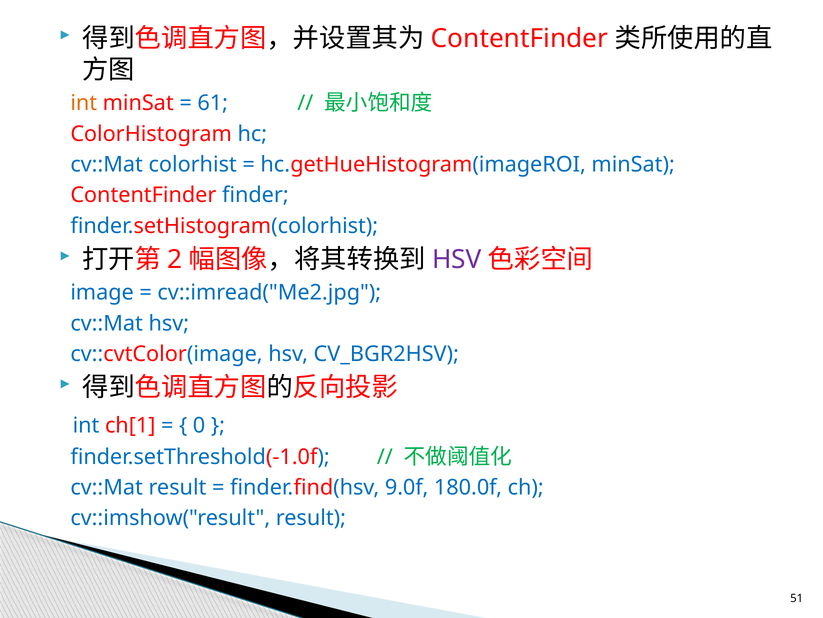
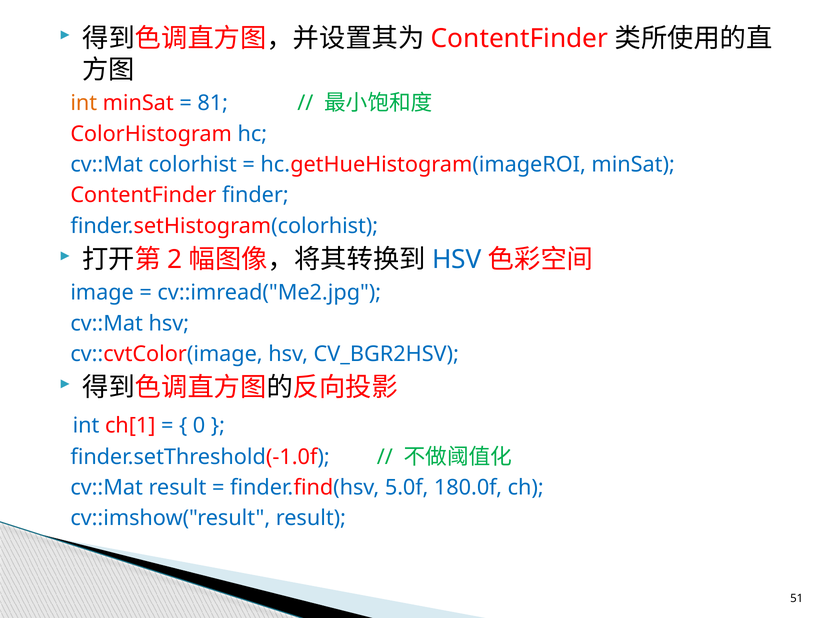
61: 61 -> 81
HSV at (457, 259) colour: purple -> blue
9.0f: 9.0f -> 5.0f
